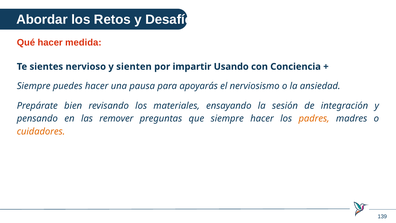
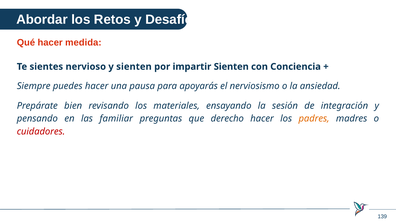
impartir Usando: Usando -> Sienten
remover: remover -> familiar
que siempre: siempre -> derecho
cuidadores colour: orange -> red
